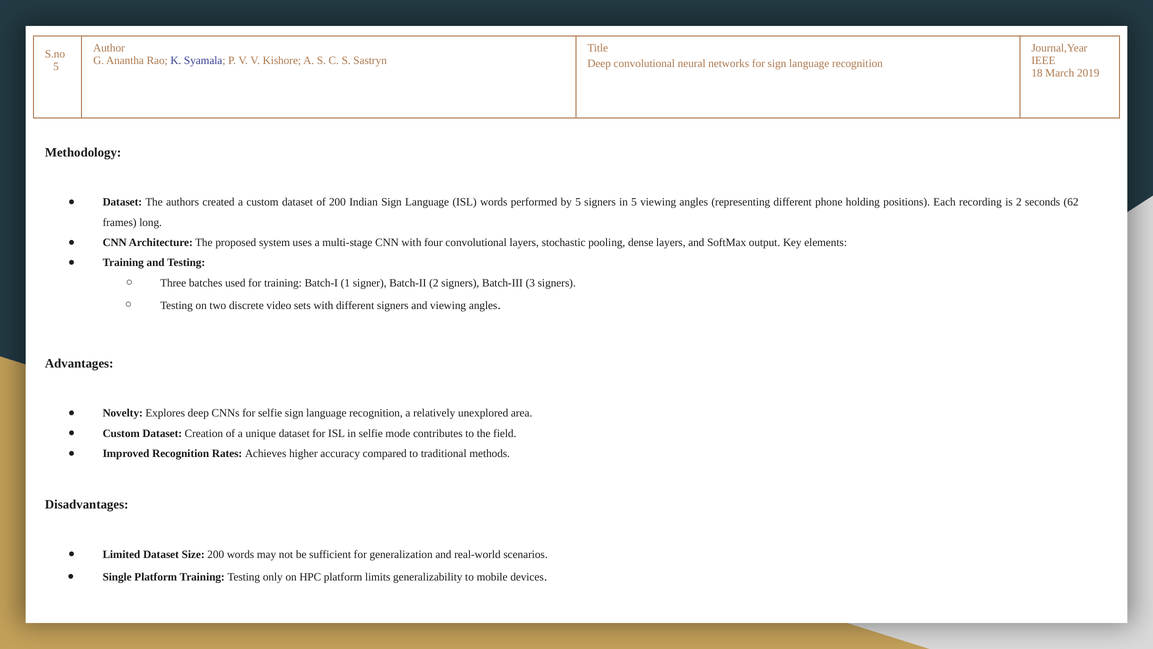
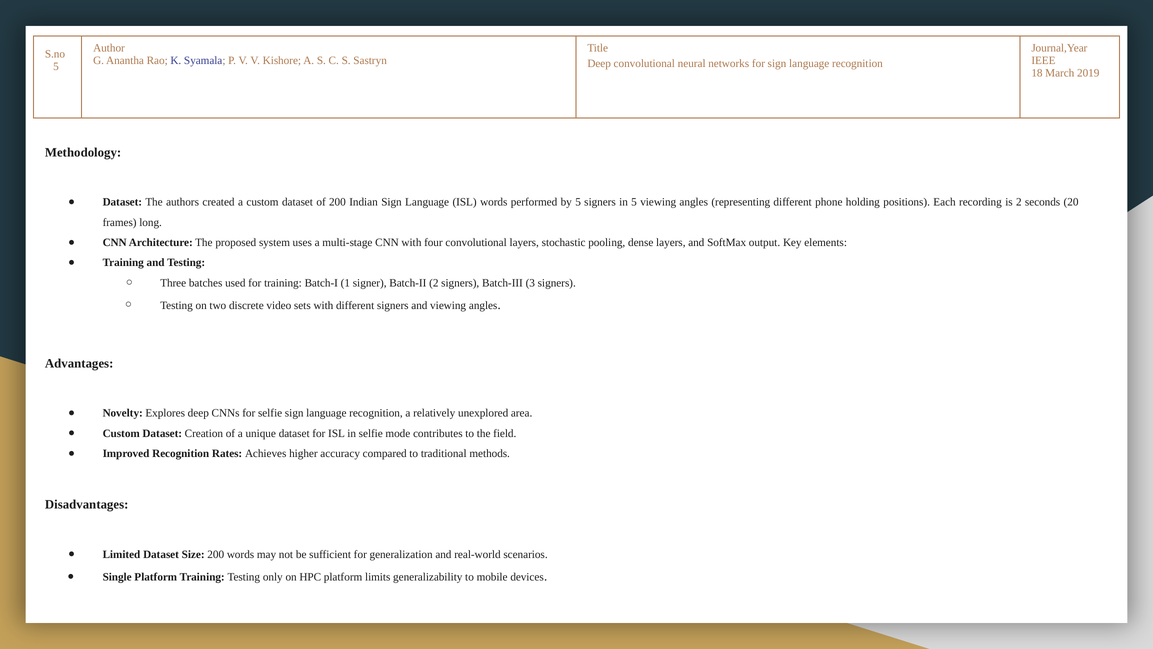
62: 62 -> 20
